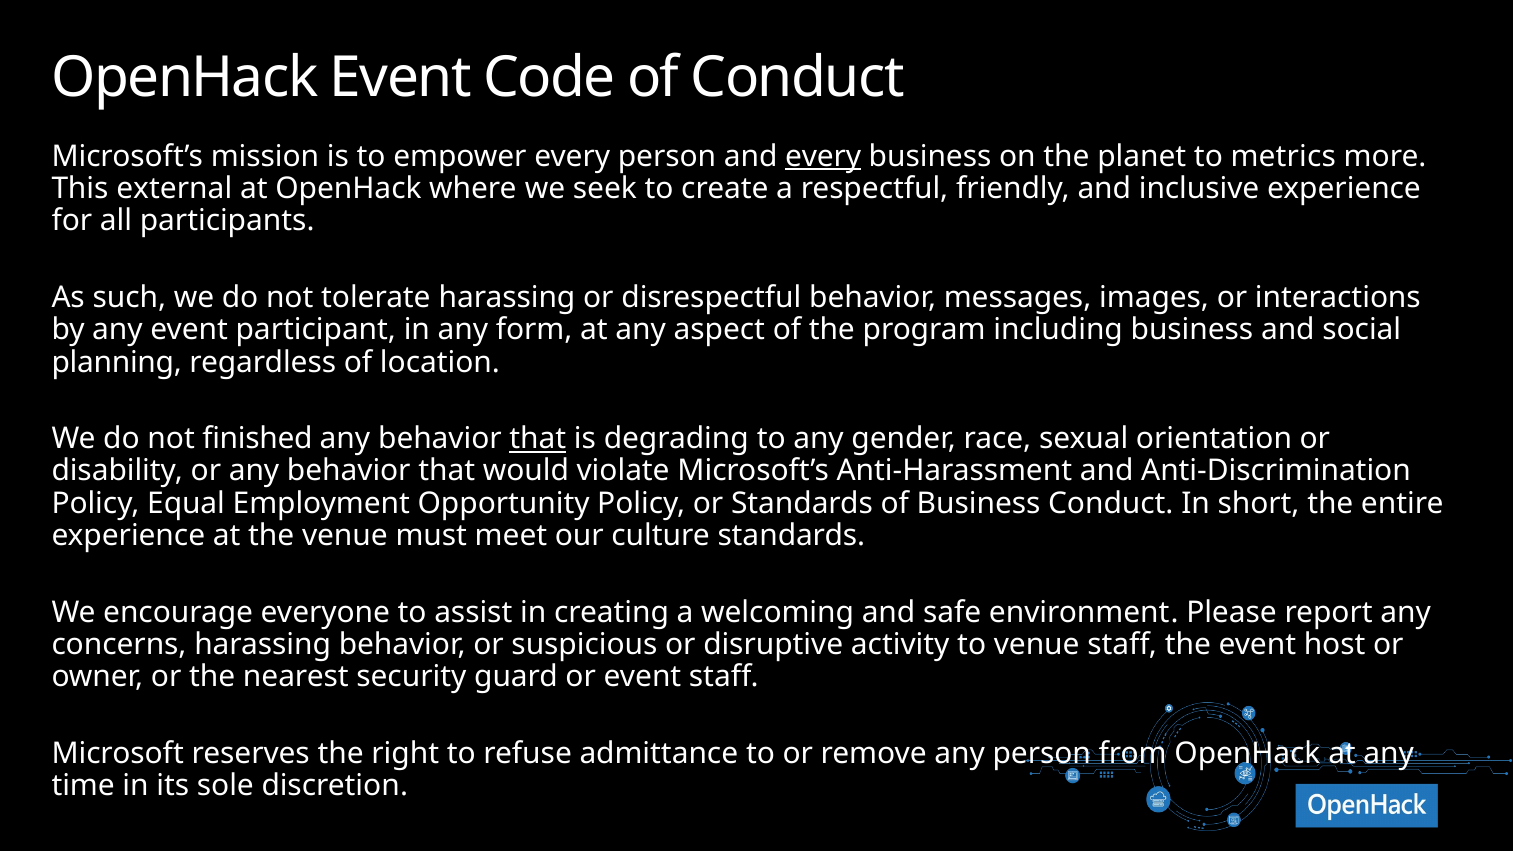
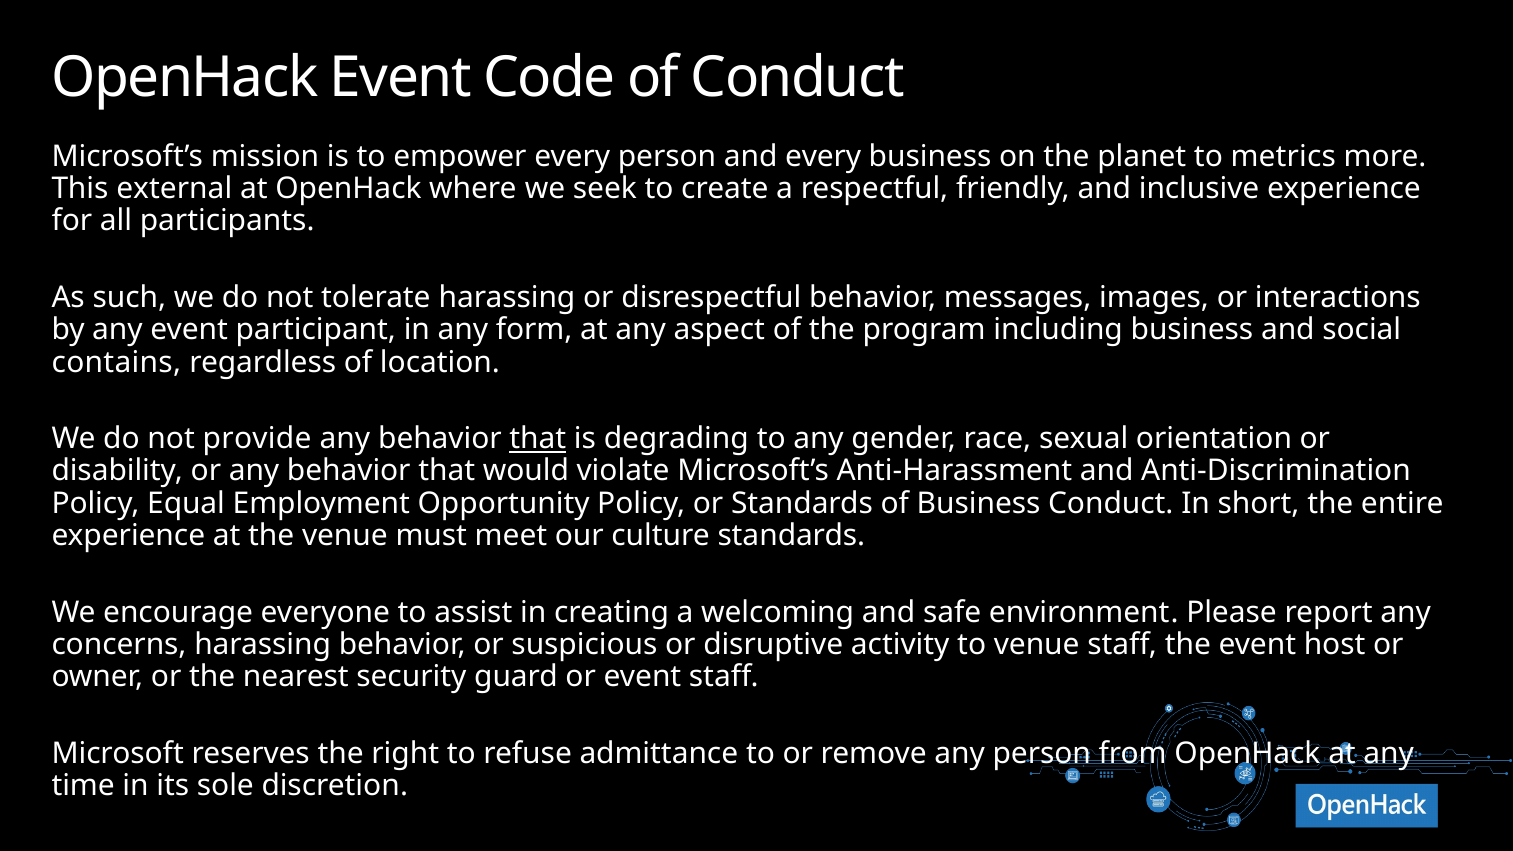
every at (823, 156) underline: present -> none
planning: planning -> contains
finished: finished -> provide
